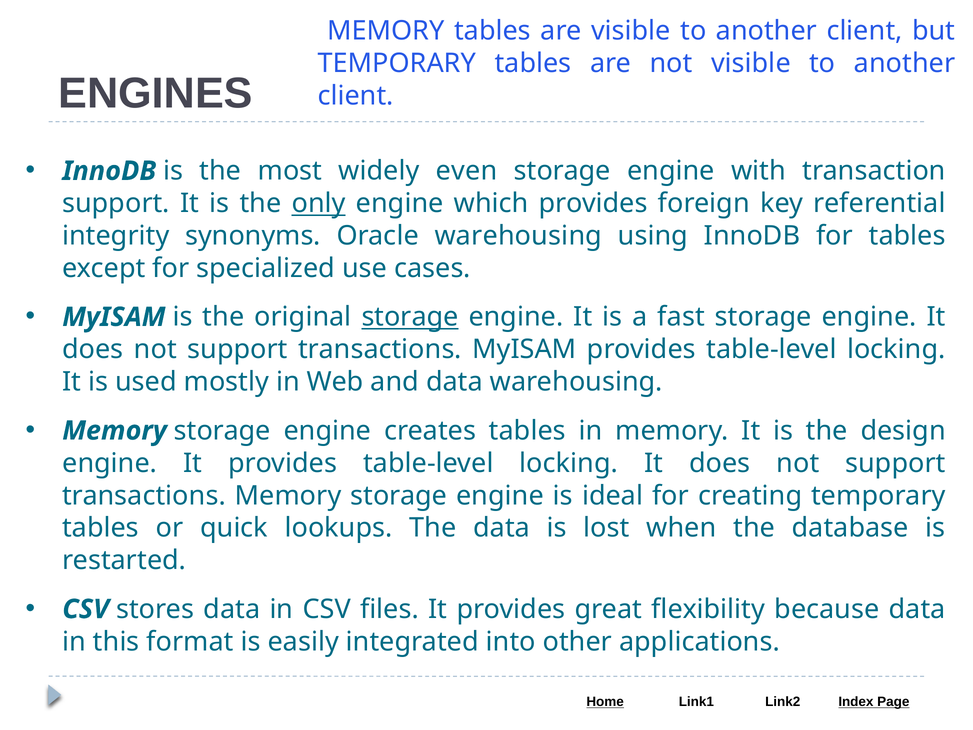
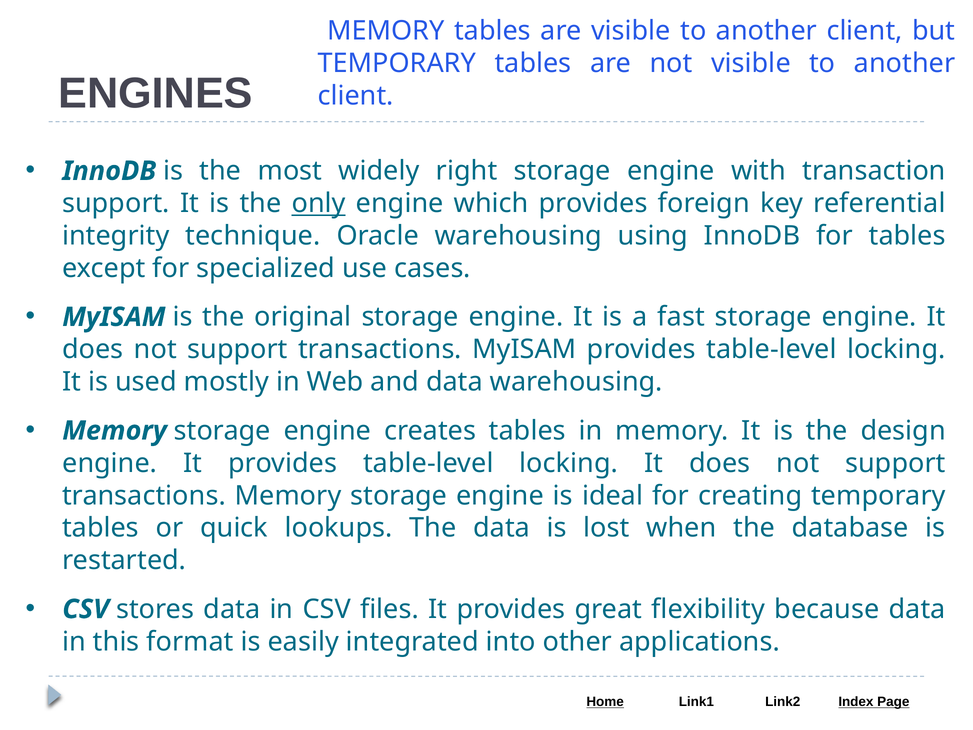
even: even -> right
synonyms: synonyms -> technique
storage at (410, 317) underline: present -> none
